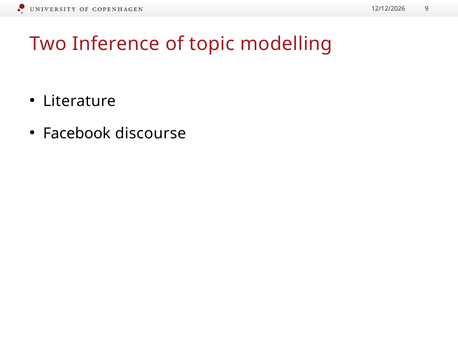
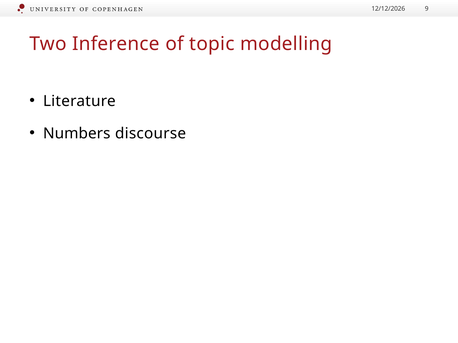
Facebook: Facebook -> Numbers
